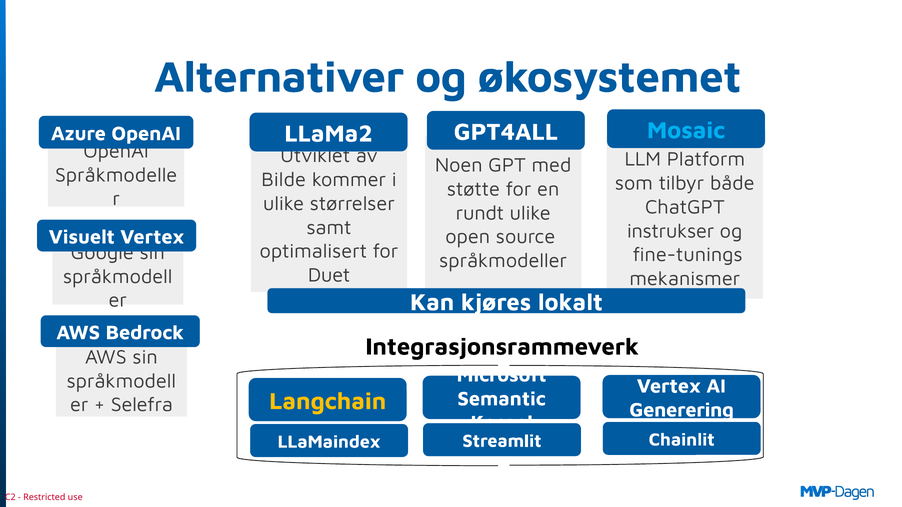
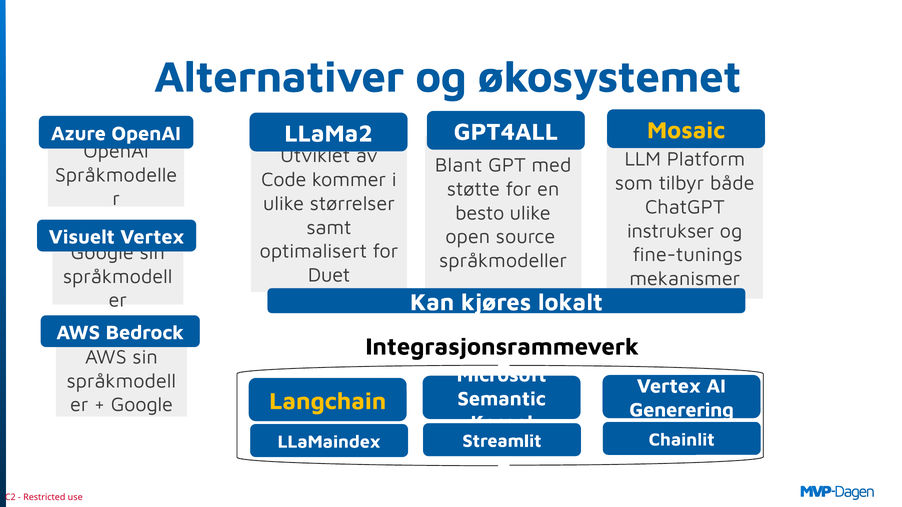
Mosaic colour: light blue -> yellow
Noen: Noen -> Blant
Bilde: Bilde -> Code
rundt: rundt -> besto
Selefra at (142, 405): Selefra -> Google
